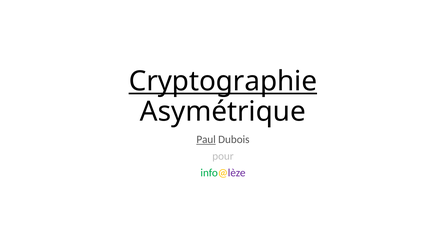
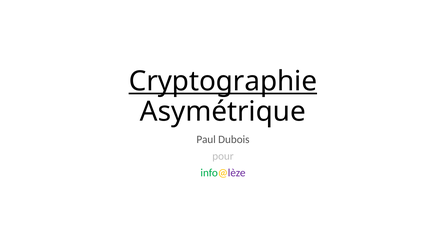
Paul underline: present -> none
